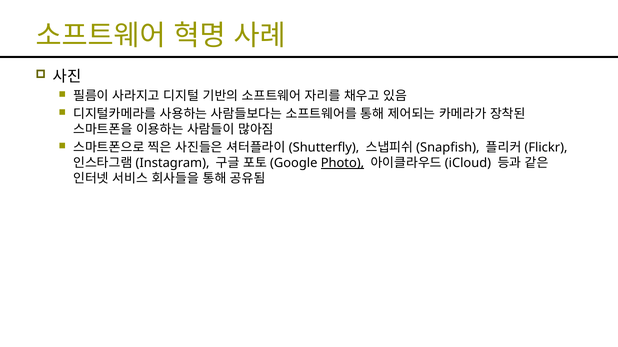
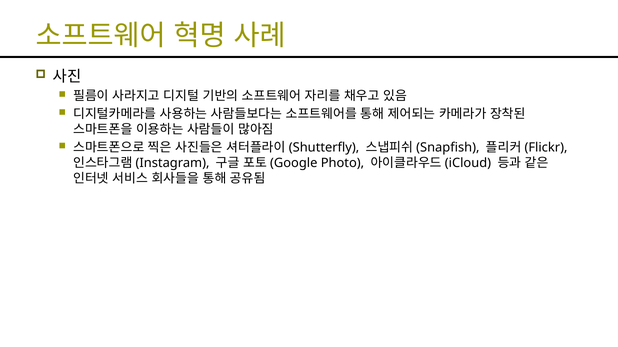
Photo underline: present -> none
